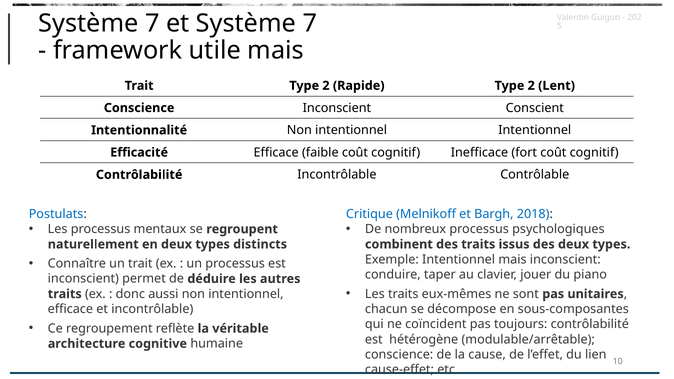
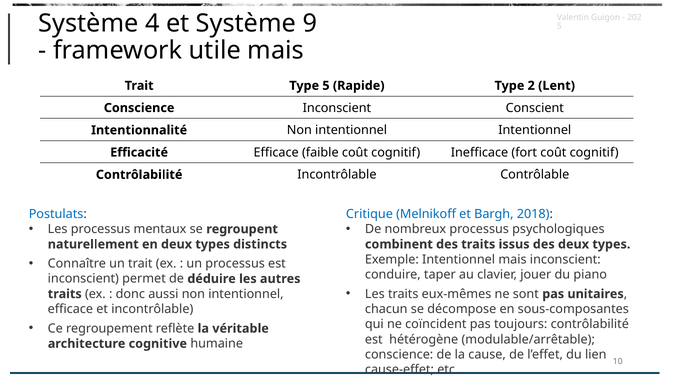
7 at (152, 23): 7 -> 4
et Système 7: 7 -> 9
Trait Type 2: 2 -> 5
